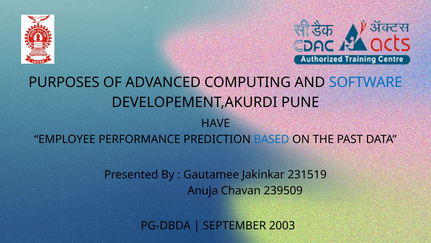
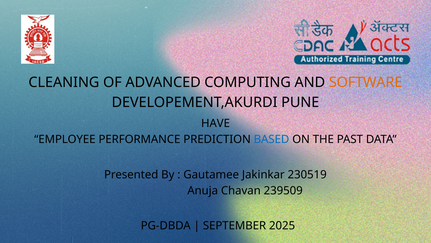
PURPOSES: PURPOSES -> CLEANING
SOFTWARE colour: blue -> orange
231519: 231519 -> 230519
2003: 2003 -> 2025
